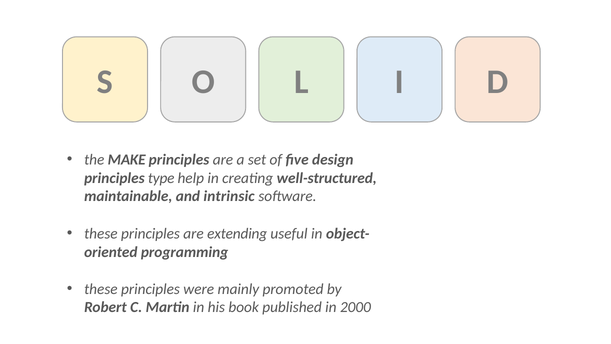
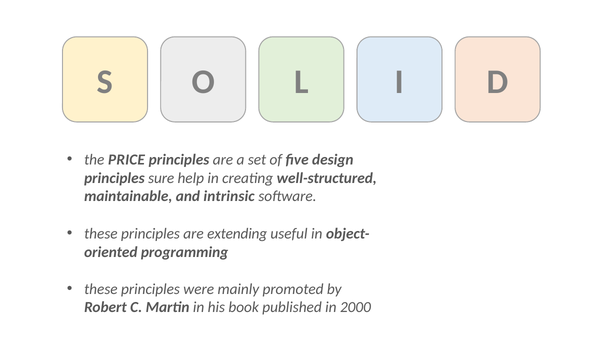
MAKE: MAKE -> PRICE
type: type -> sure
